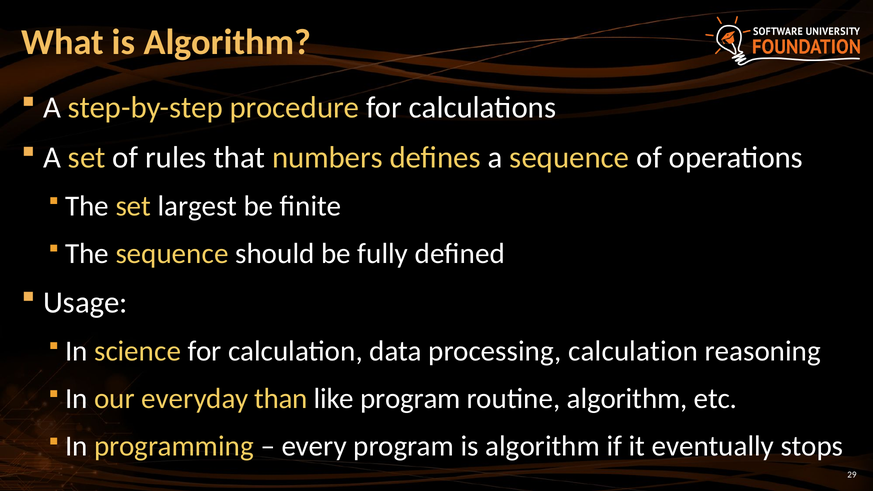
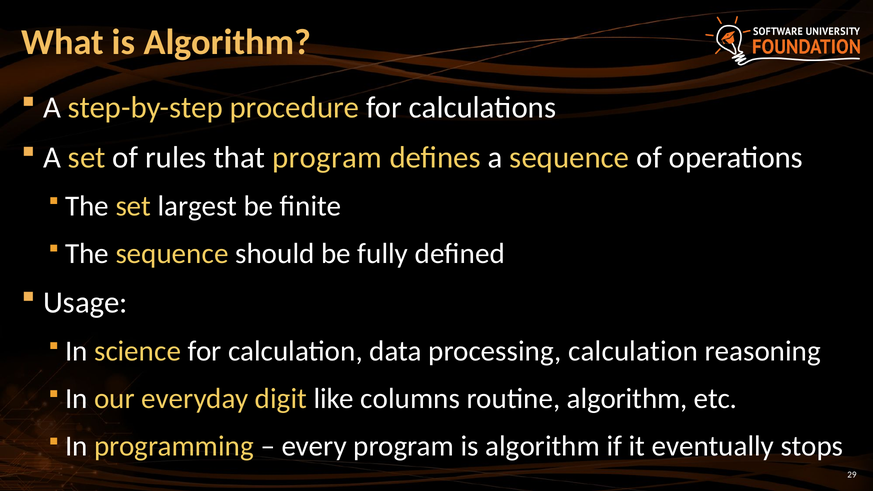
that numbers: numbers -> program
than: than -> digit
like program: program -> columns
